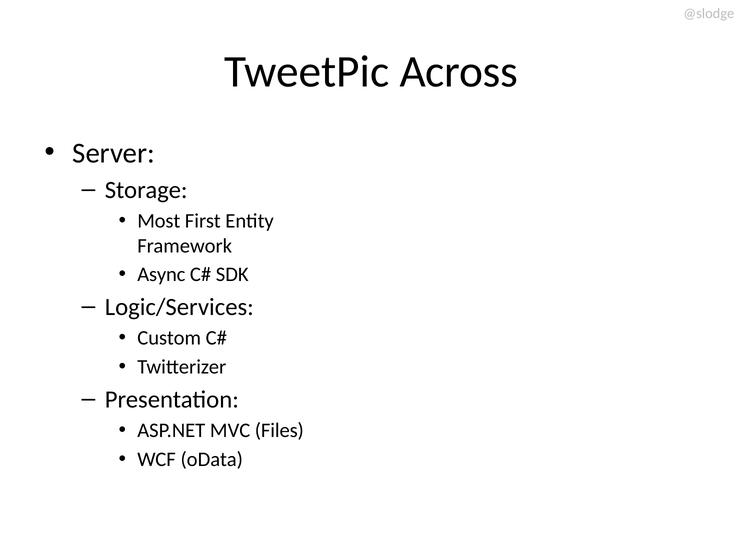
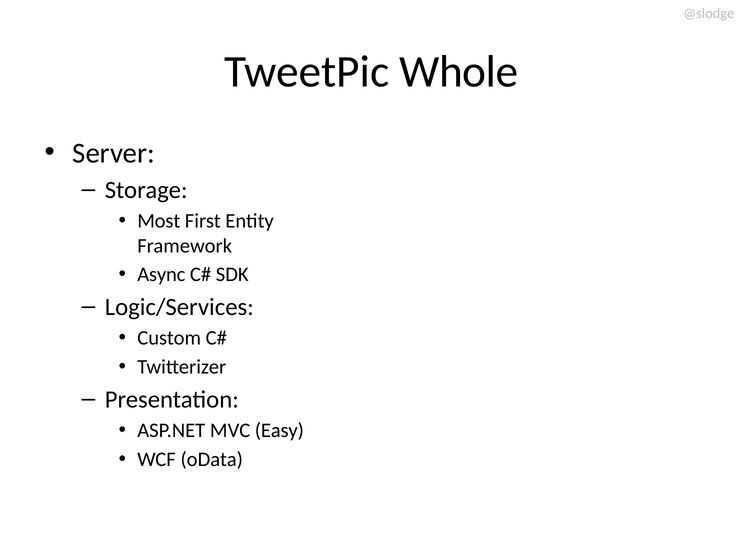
Across: Across -> Whole
Files: Files -> Easy
